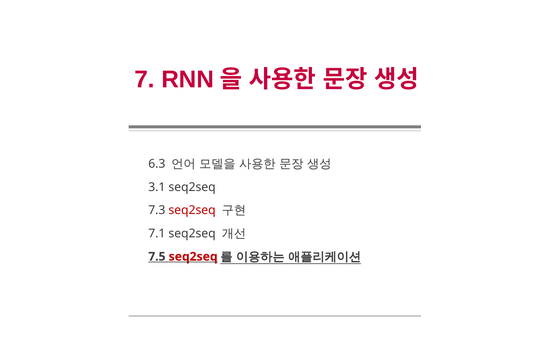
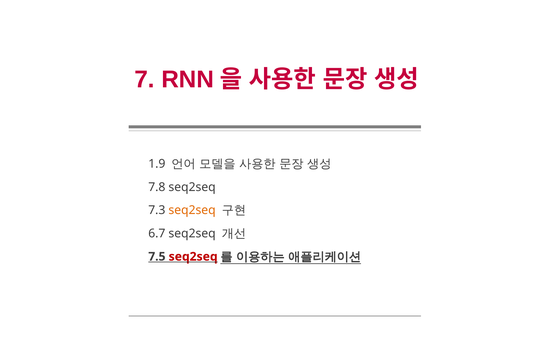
6.3: 6.3 -> 1.9
3.1: 3.1 -> 7.8
seq2seq at (192, 210) colour: red -> orange
7.1: 7.1 -> 6.7
